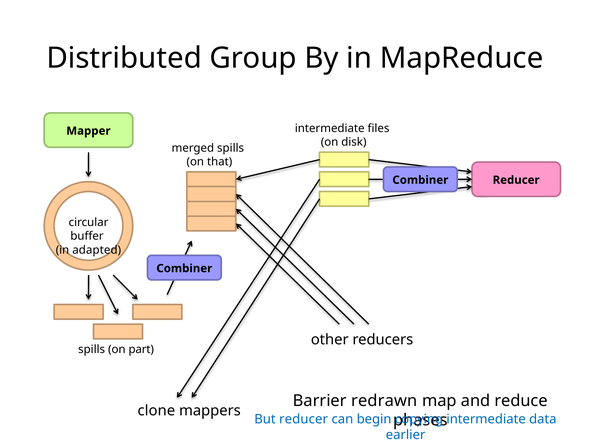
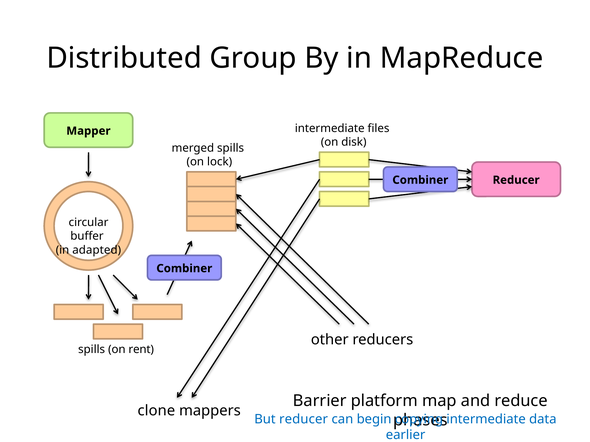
that: that -> lock
part: part -> rent
redrawn: redrawn -> platform
